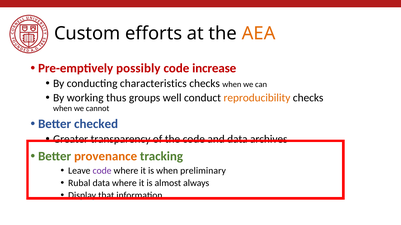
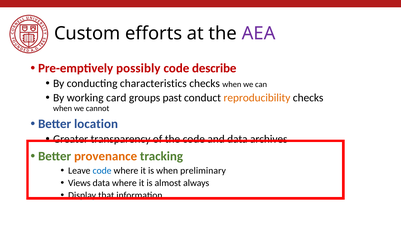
AEA colour: orange -> purple
increase: increase -> describe
thus: thus -> card
well: well -> past
checked: checked -> location
code at (102, 171) colour: purple -> blue
Rubal: Rubal -> Views
